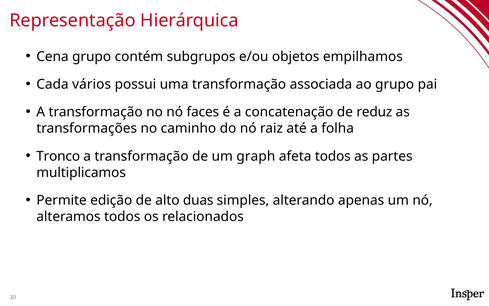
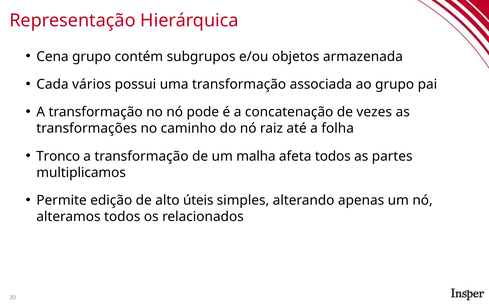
empilhamos: empilhamos -> armazenada
faces: faces -> pode
reduz: reduz -> vezes
graph: graph -> malha
duas: duas -> úteis
